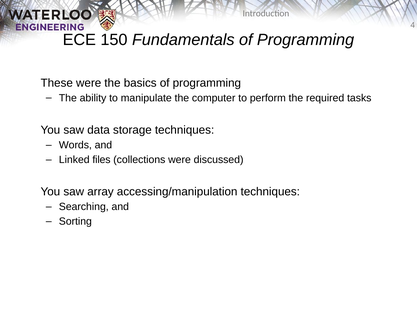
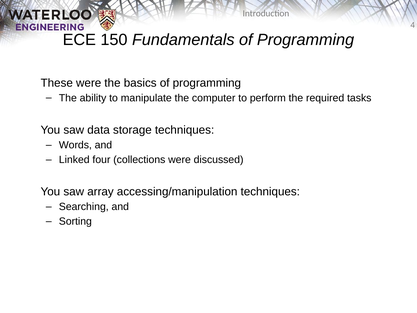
files: files -> four
